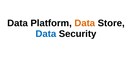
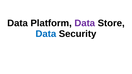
Data at (85, 23) colour: orange -> purple
